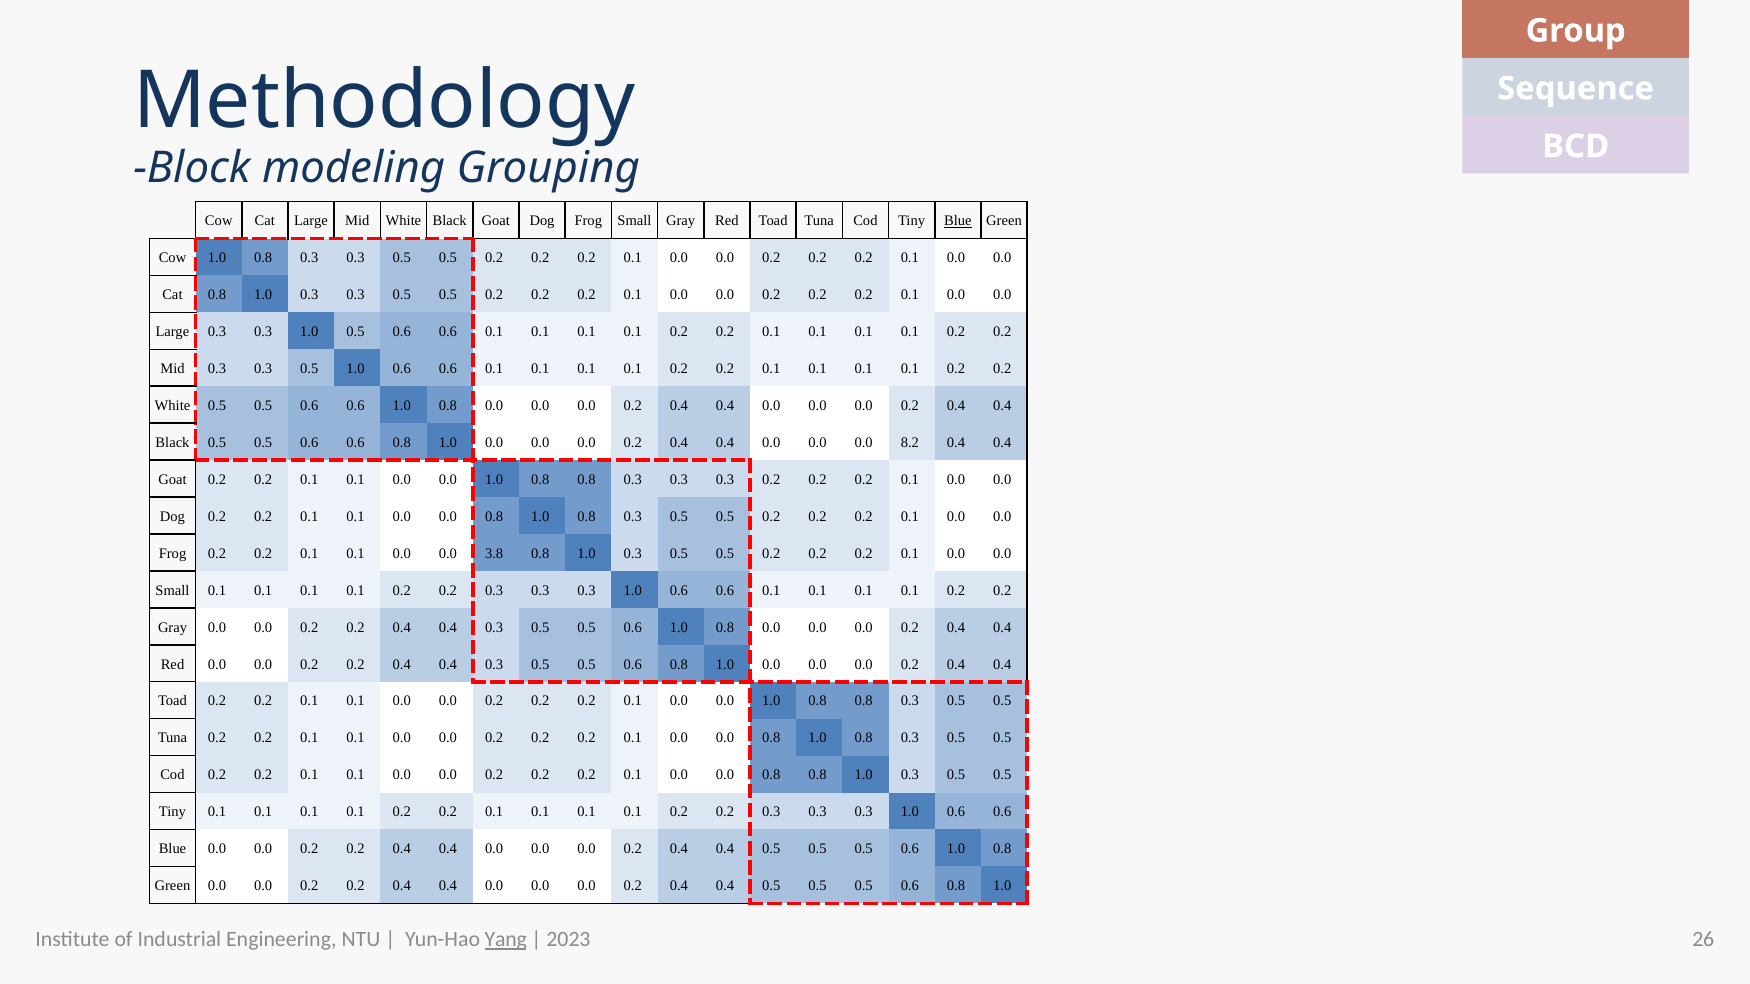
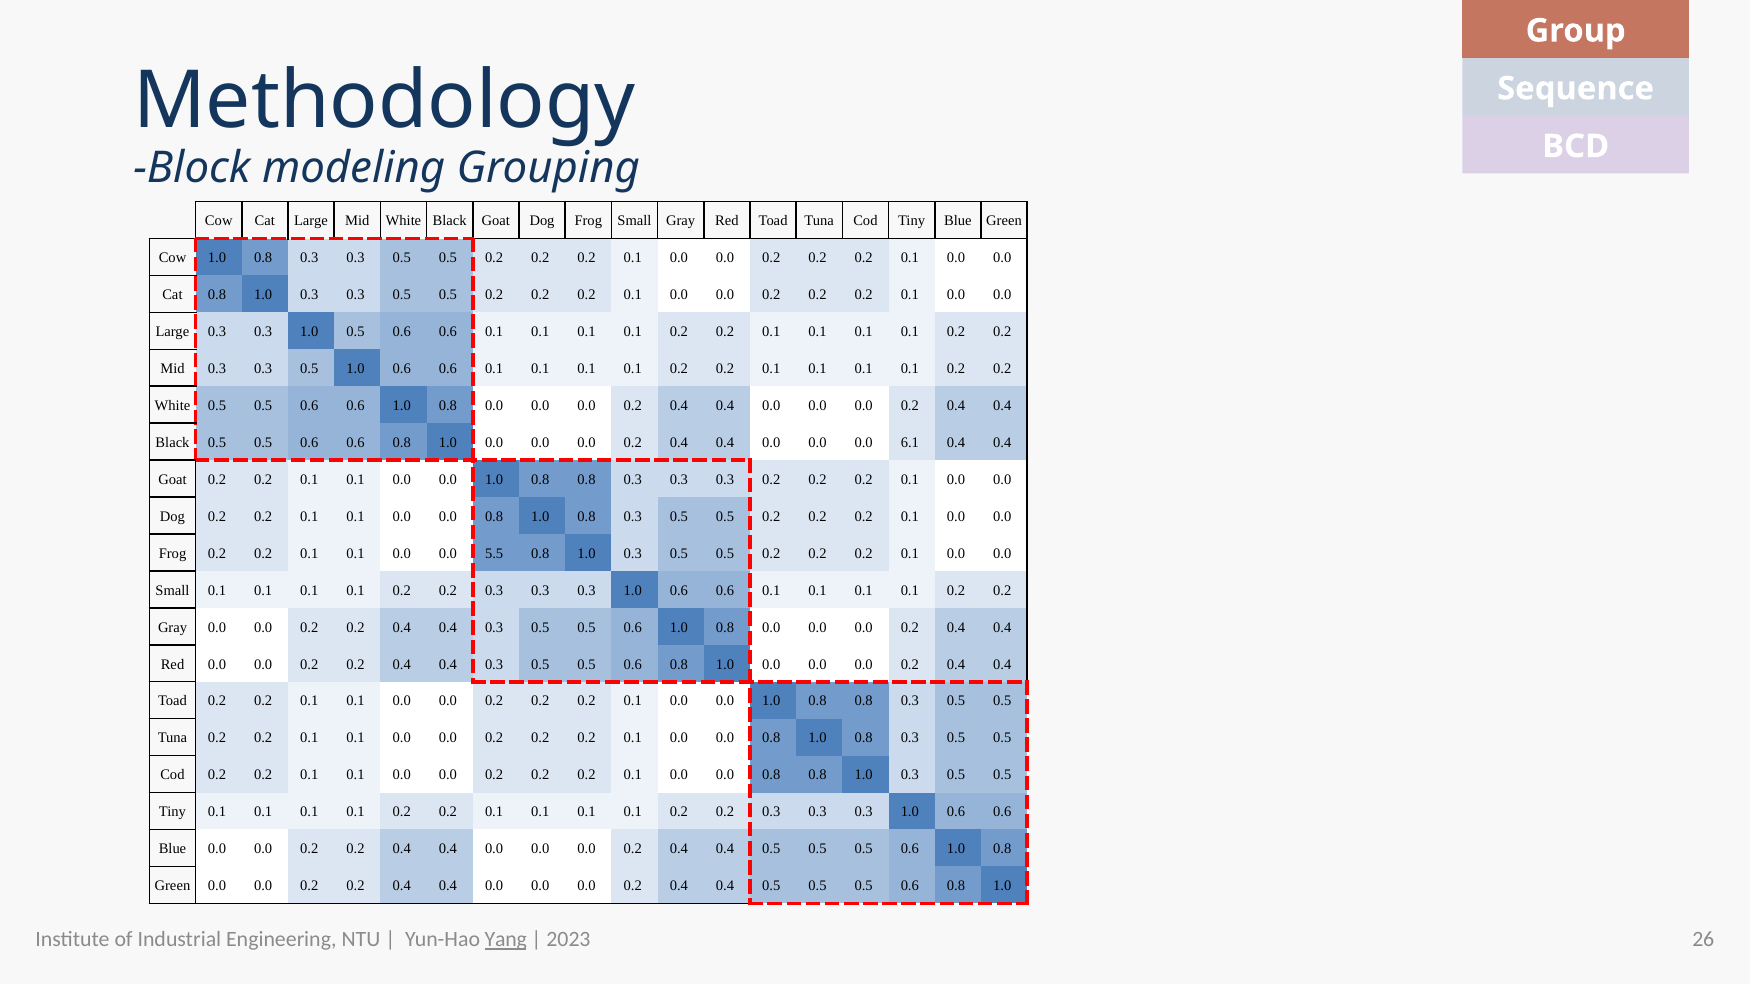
Blue at (958, 221) underline: present -> none
8.2: 8.2 -> 6.1
3.8: 3.8 -> 5.5
